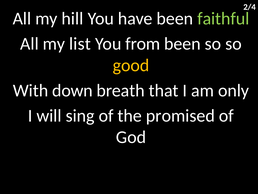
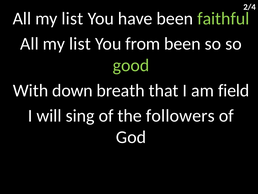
hill at (72, 19): hill -> list
good colour: yellow -> light green
only: only -> field
promised: promised -> followers
